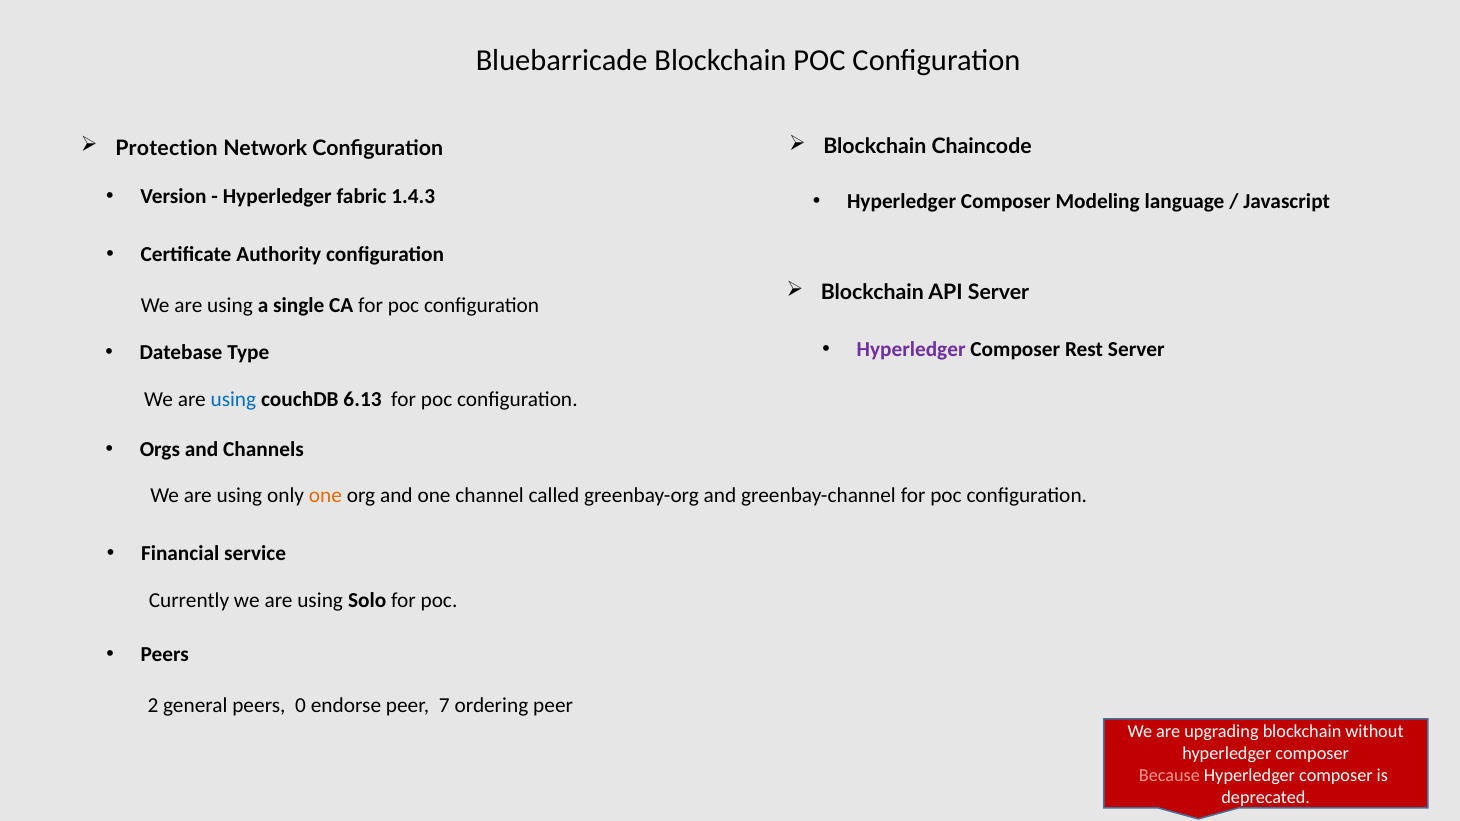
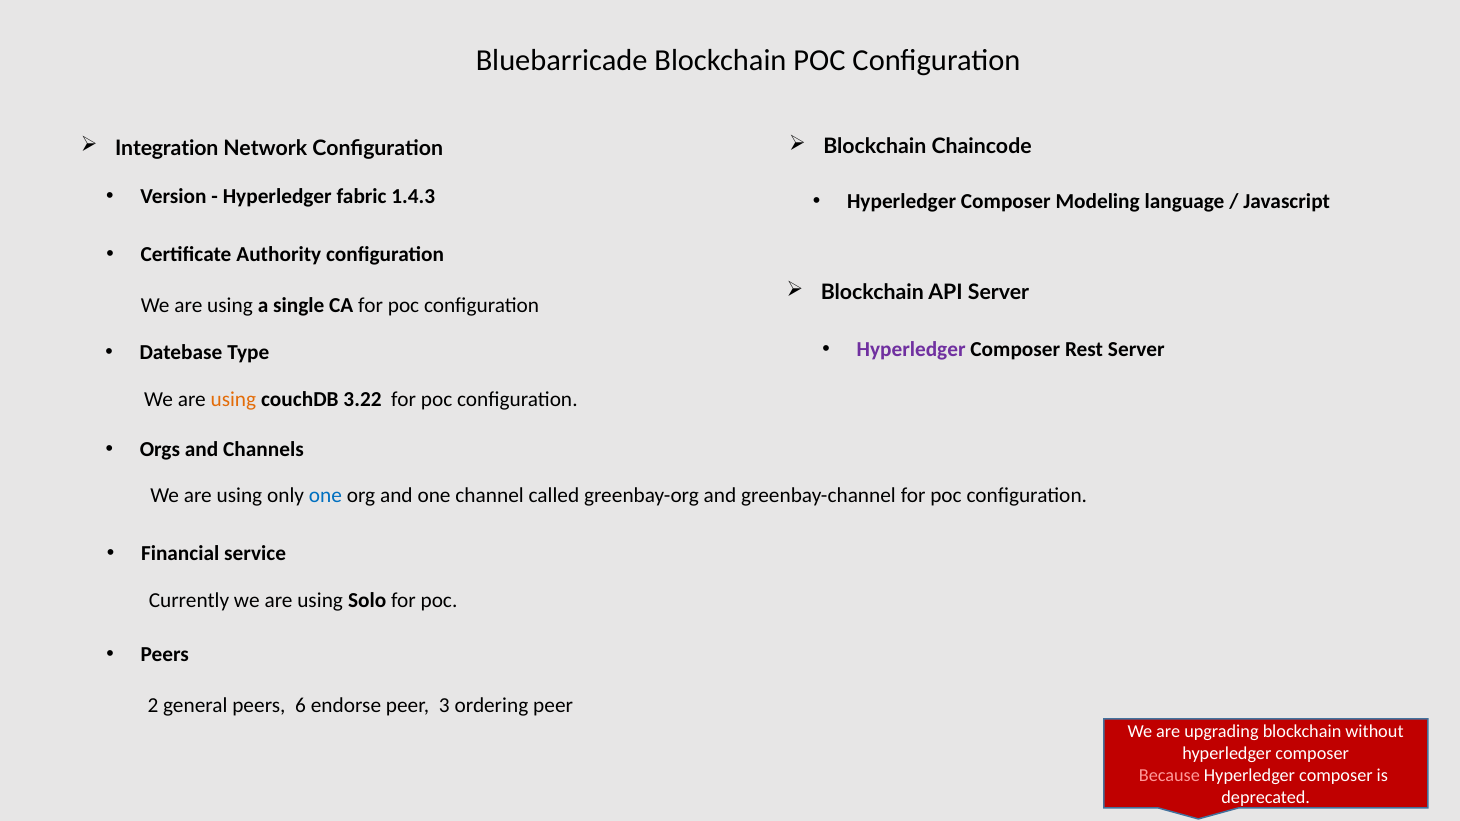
Protection: Protection -> Integration
using at (233, 400) colour: blue -> orange
6.13: 6.13 -> 3.22
one at (325, 496) colour: orange -> blue
0: 0 -> 6
7: 7 -> 3
